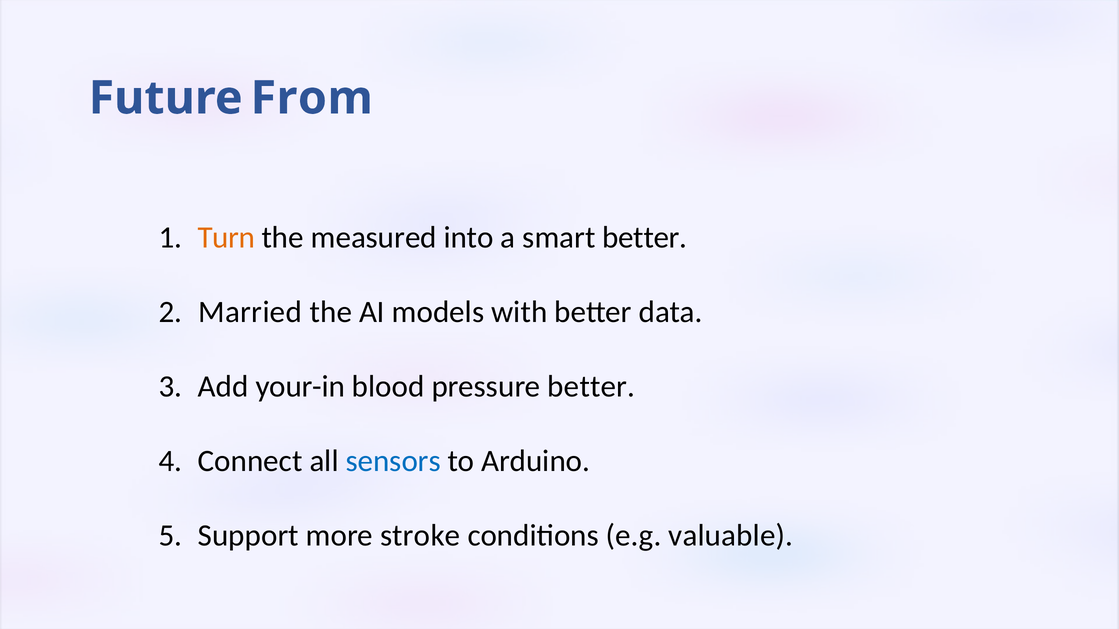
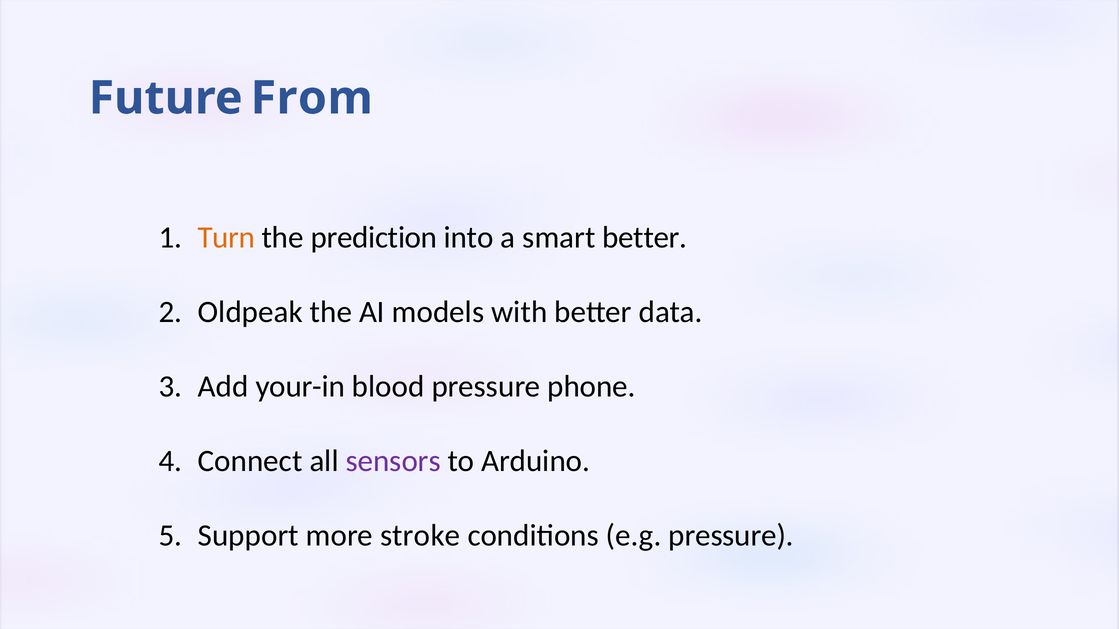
measured: measured -> prediction
Married: Married -> Oldpeak
pressure better: better -> phone
sensors colour: blue -> purple
e.g valuable: valuable -> pressure
